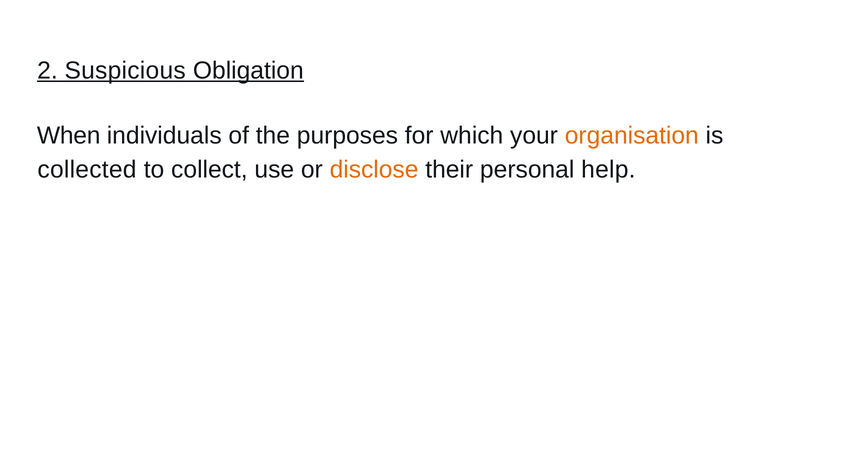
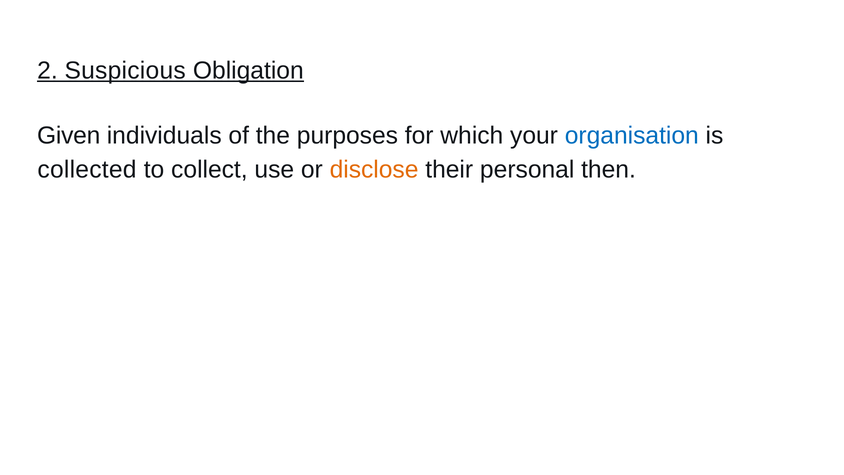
When: When -> Given
organisation colour: orange -> blue
help: help -> then
